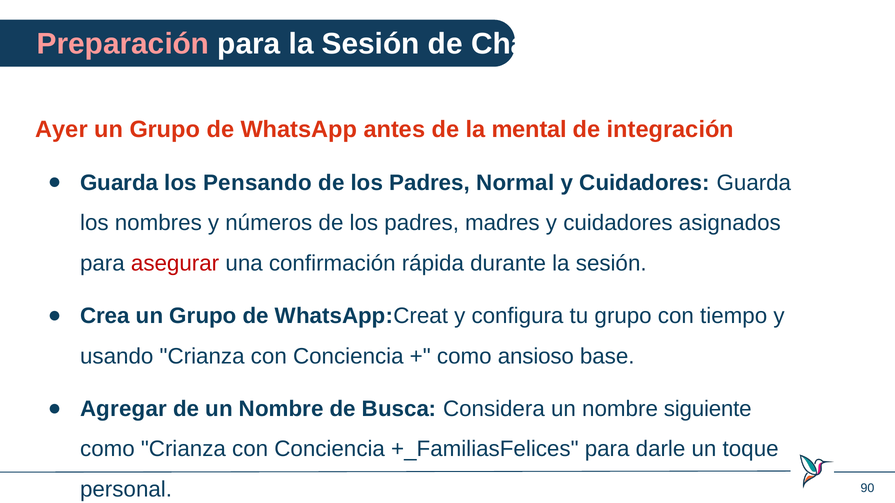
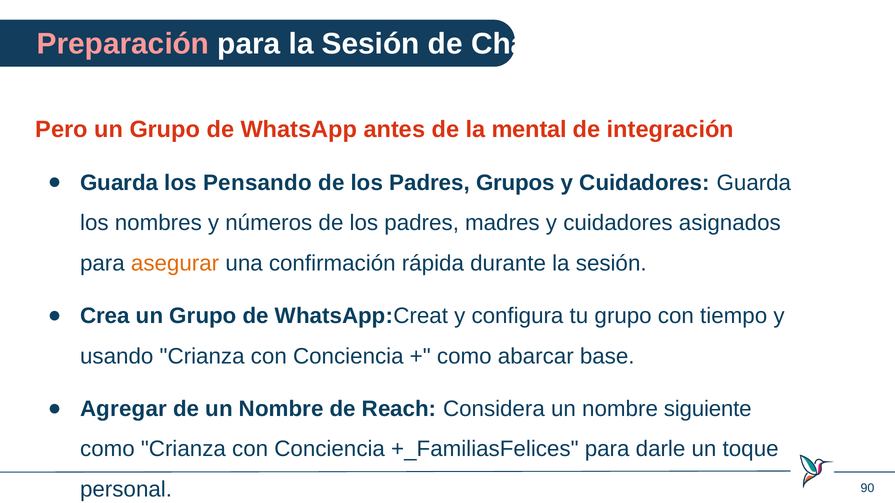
Ayer: Ayer -> Pero
Normal: Normal -> Grupos
asegurar colour: red -> orange
ansioso: ansioso -> abarcar
Busca: Busca -> Reach
